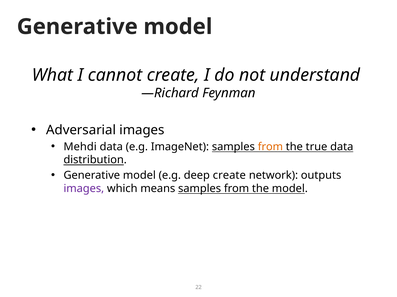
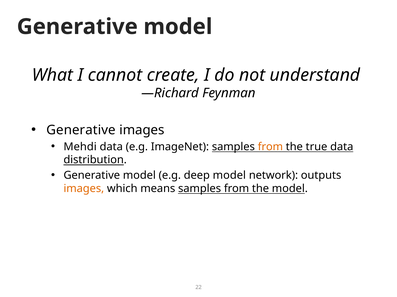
Adversarial at (81, 130): Adversarial -> Generative
deep create: create -> model
images at (84, 189) colour: purple -> orange
